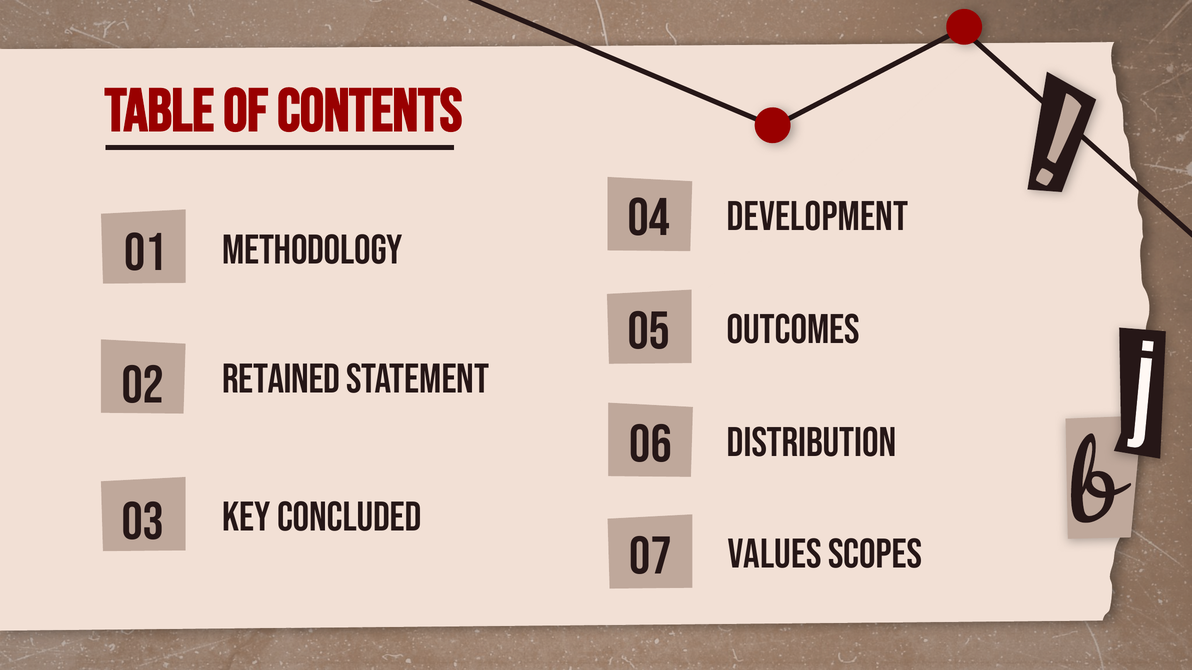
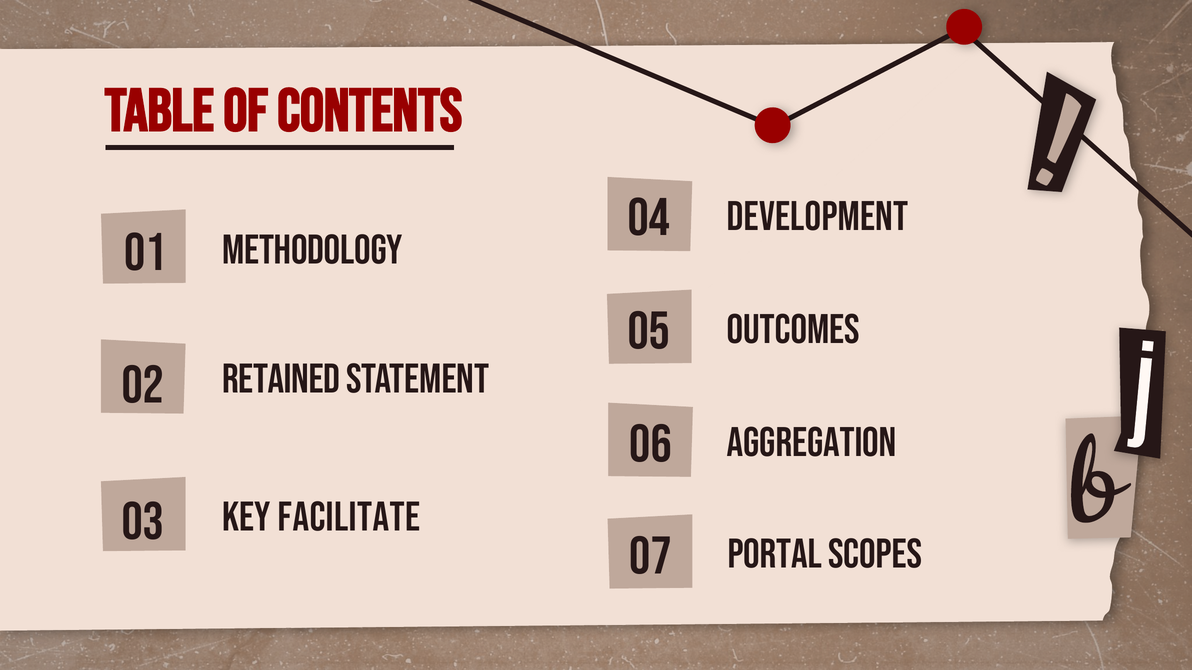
Distribution: Distribution -> Aggregation
Concluded: Concluded -> Facilitate
Values: Values -> Portal
